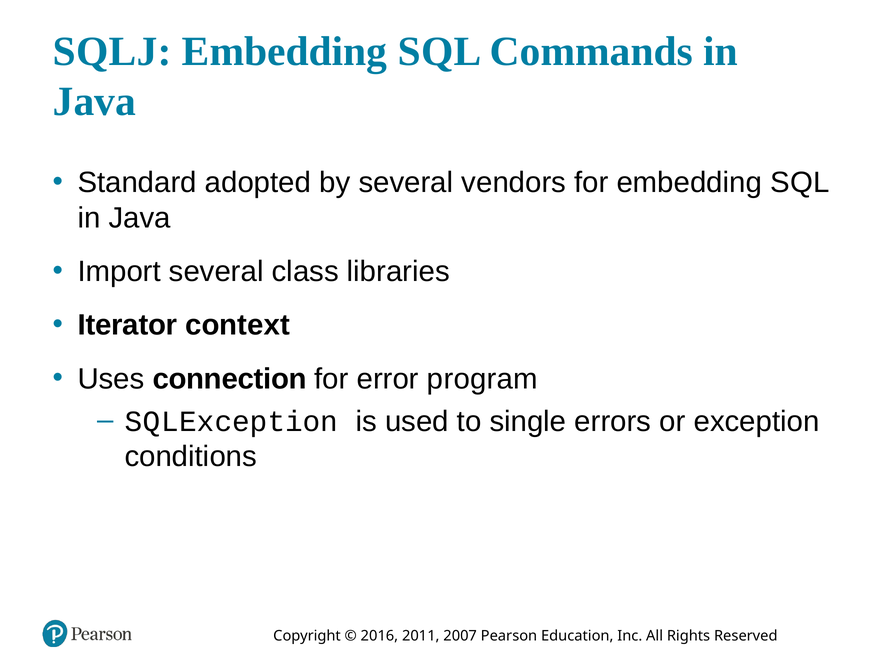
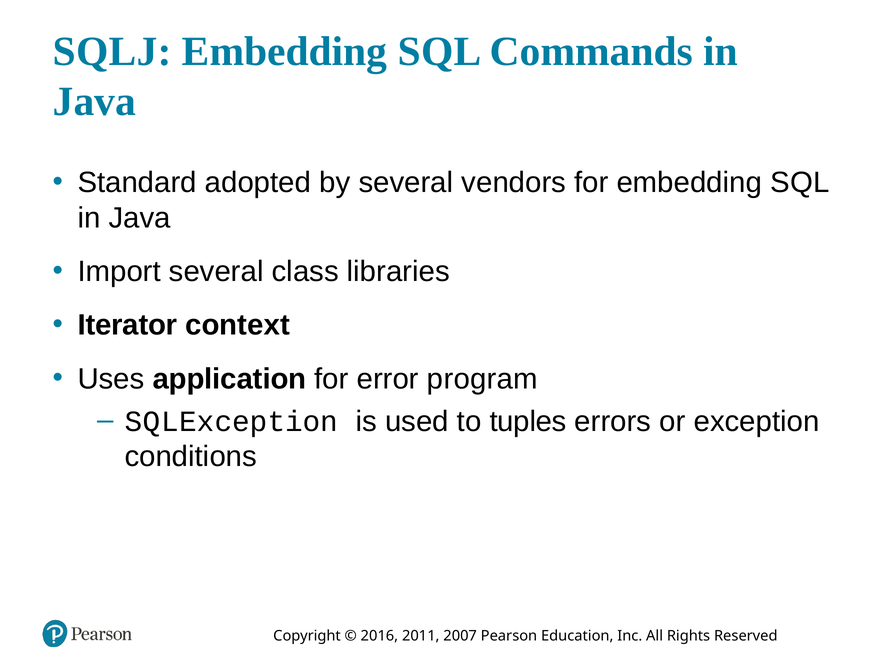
connection: connection -> application
single: single -> tuples
